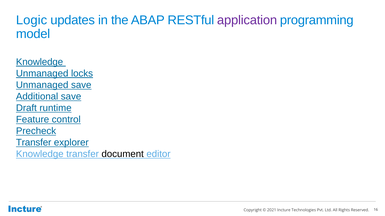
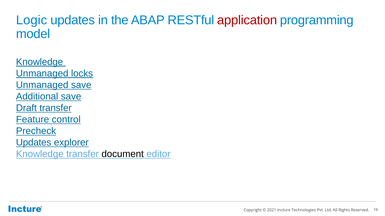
application colour: purple -> red
Draft runtime: runtime -> transfer
Transfer at (34, 143): Transfer -> Updates
